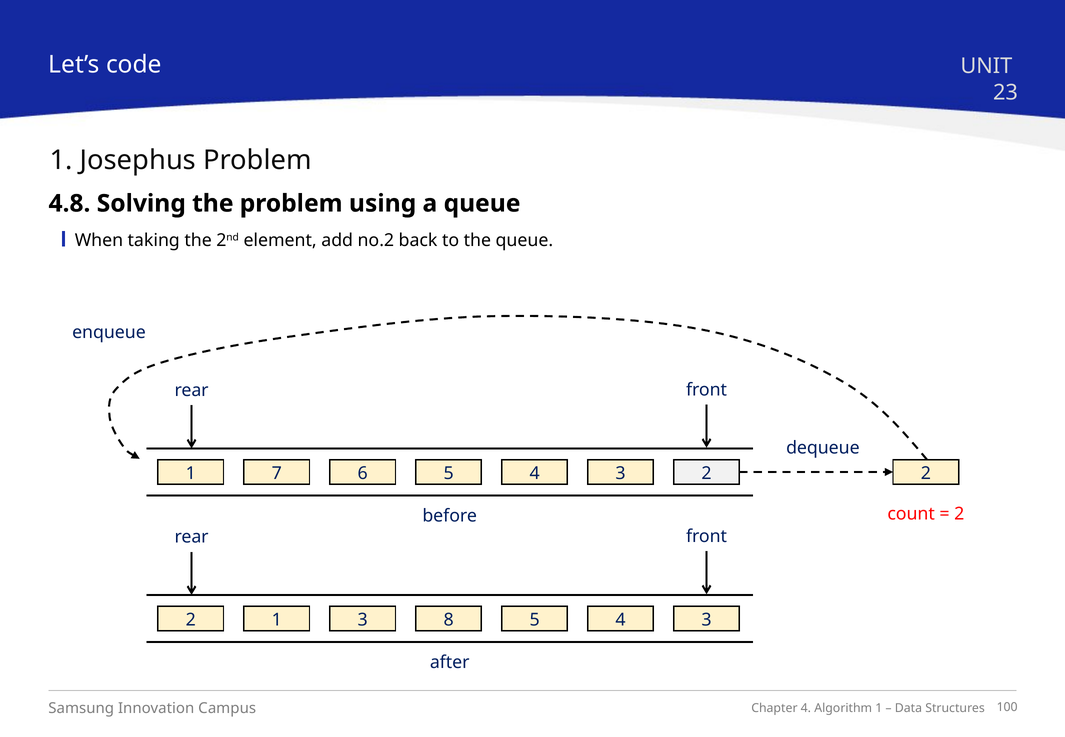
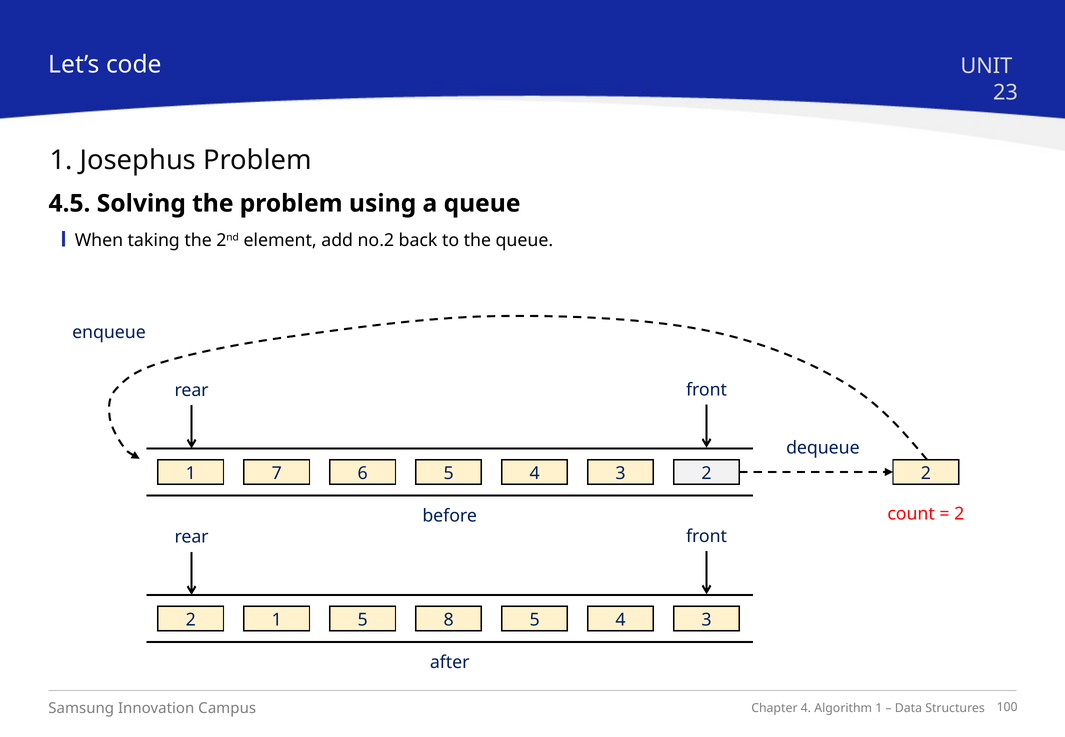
4.8: 4.8 -> 4.5
1 3: 3 -> 5
